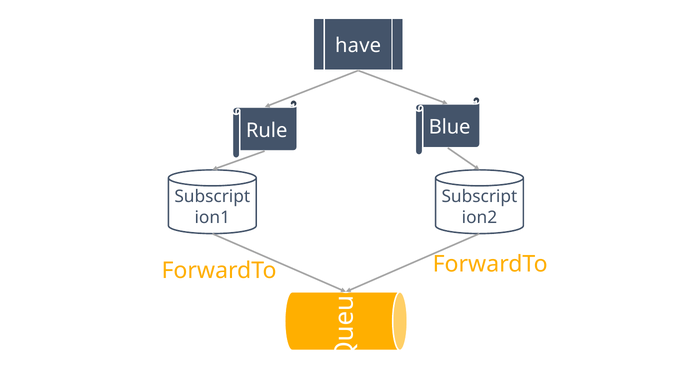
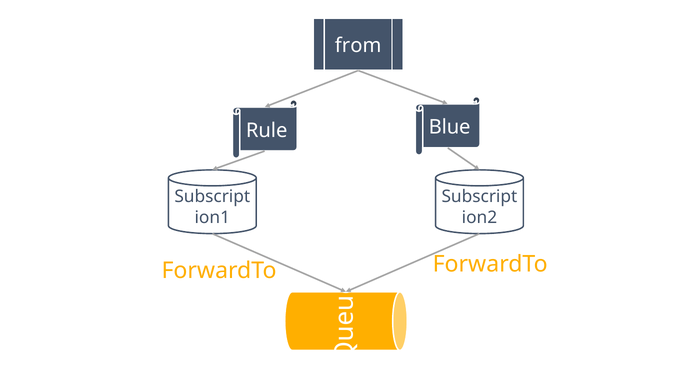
have: have -> from
